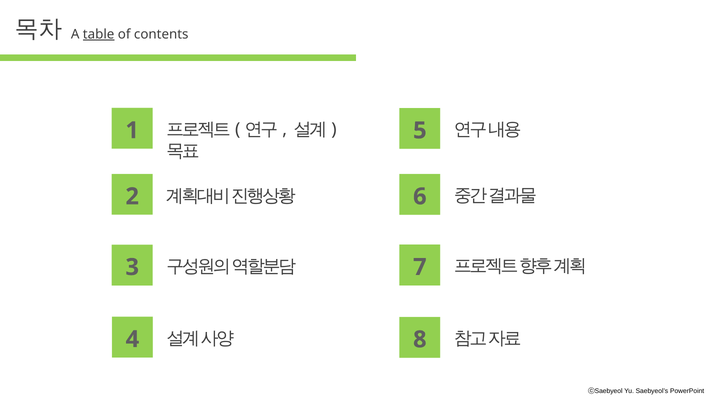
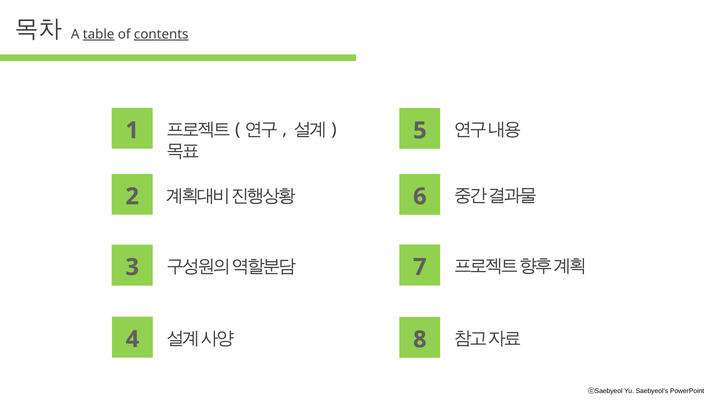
contents underline: none -> present
